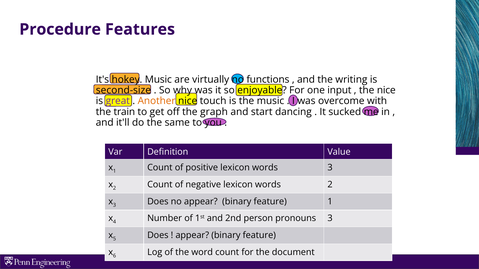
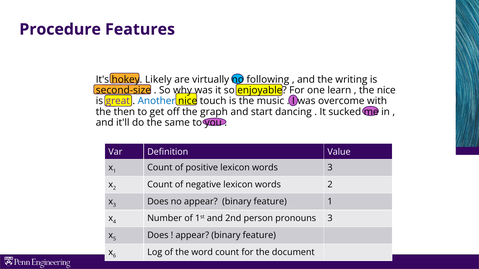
hokey Music: Music -> Likely
functions: functions -> following
input: input -> learn
Another colour: orange -> blue
train: train -> then
